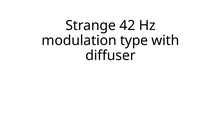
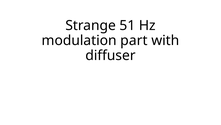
42: 42 -> 51
type: type -> part
